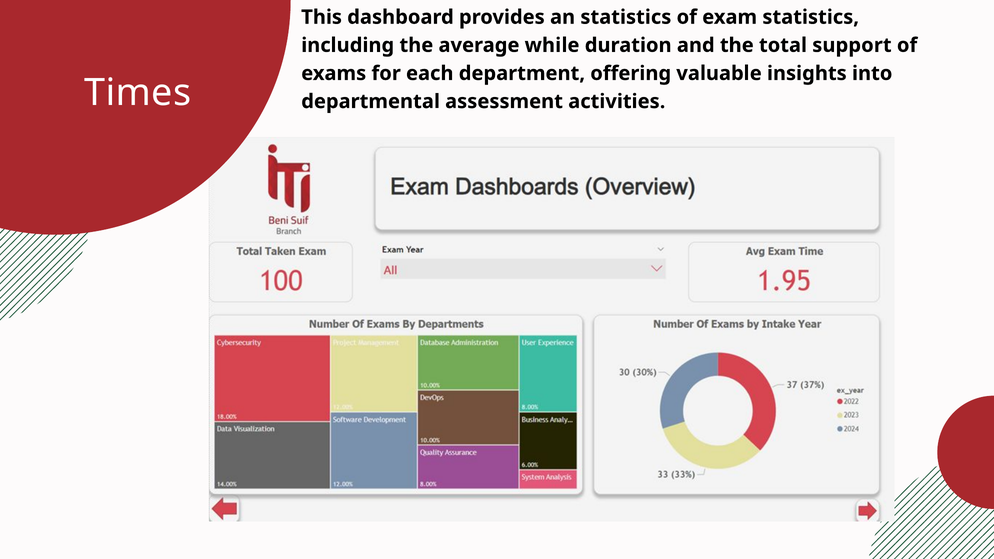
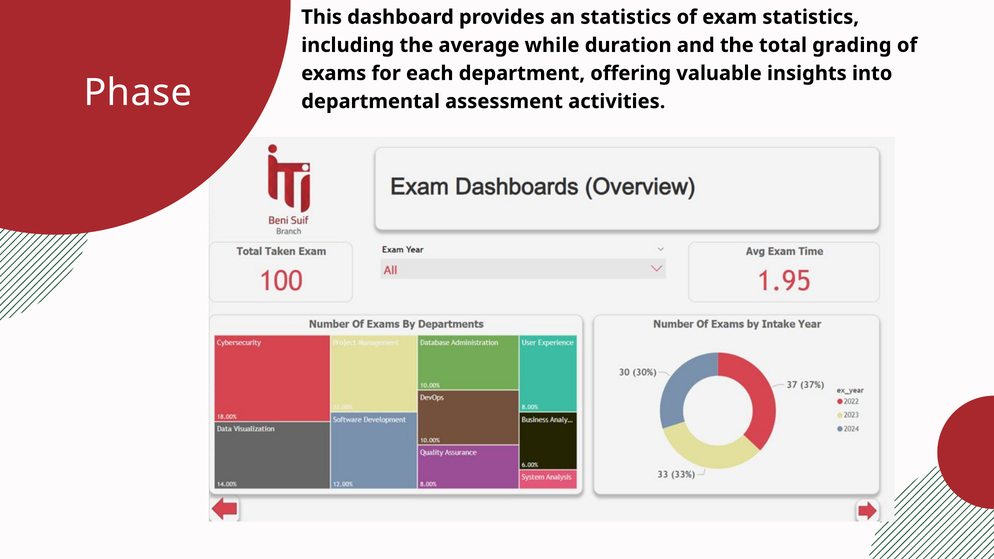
support: support -> grading
Times: Times -> Phase
